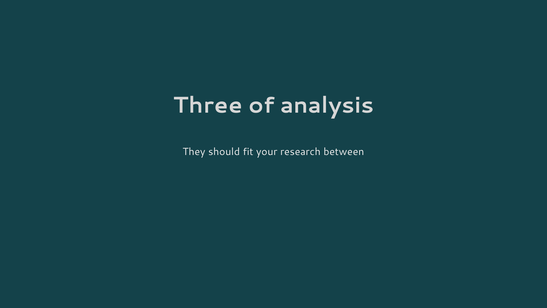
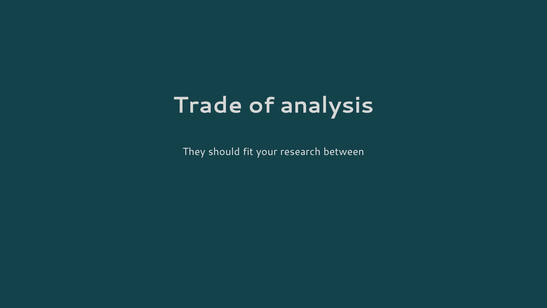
Three: Three -> Trade
